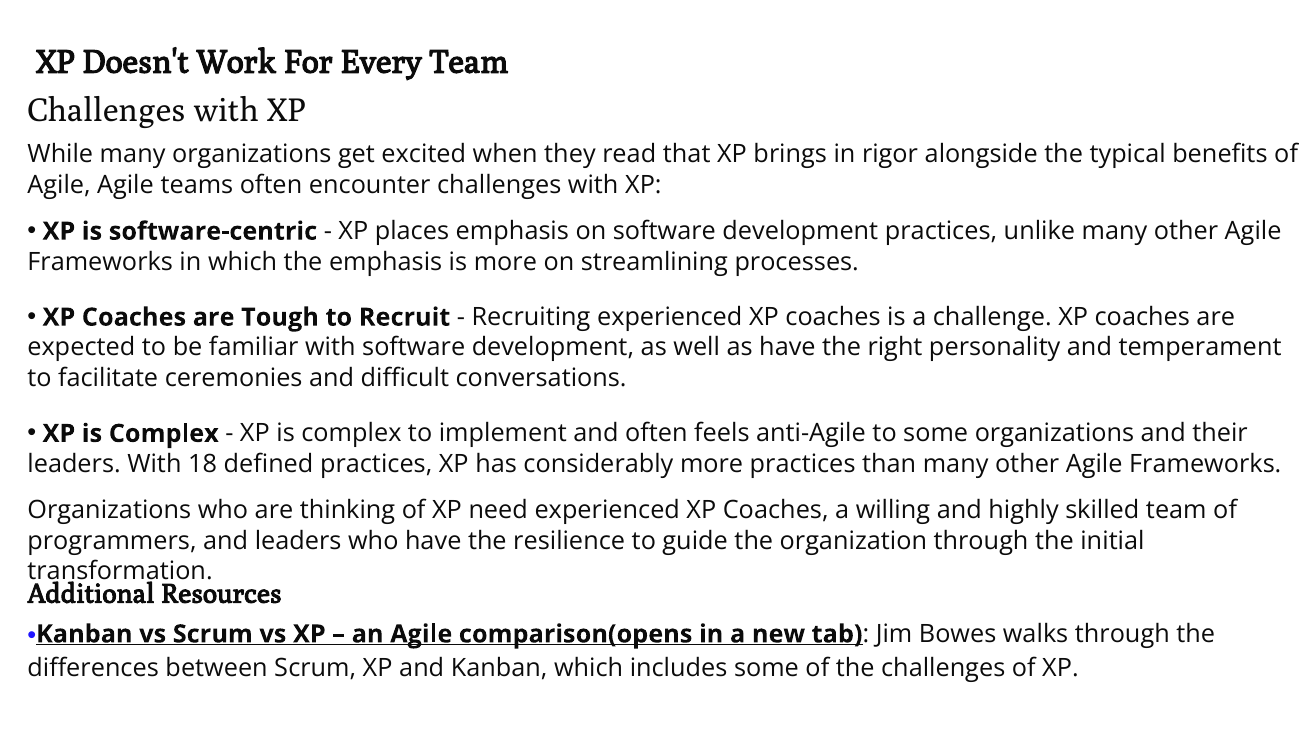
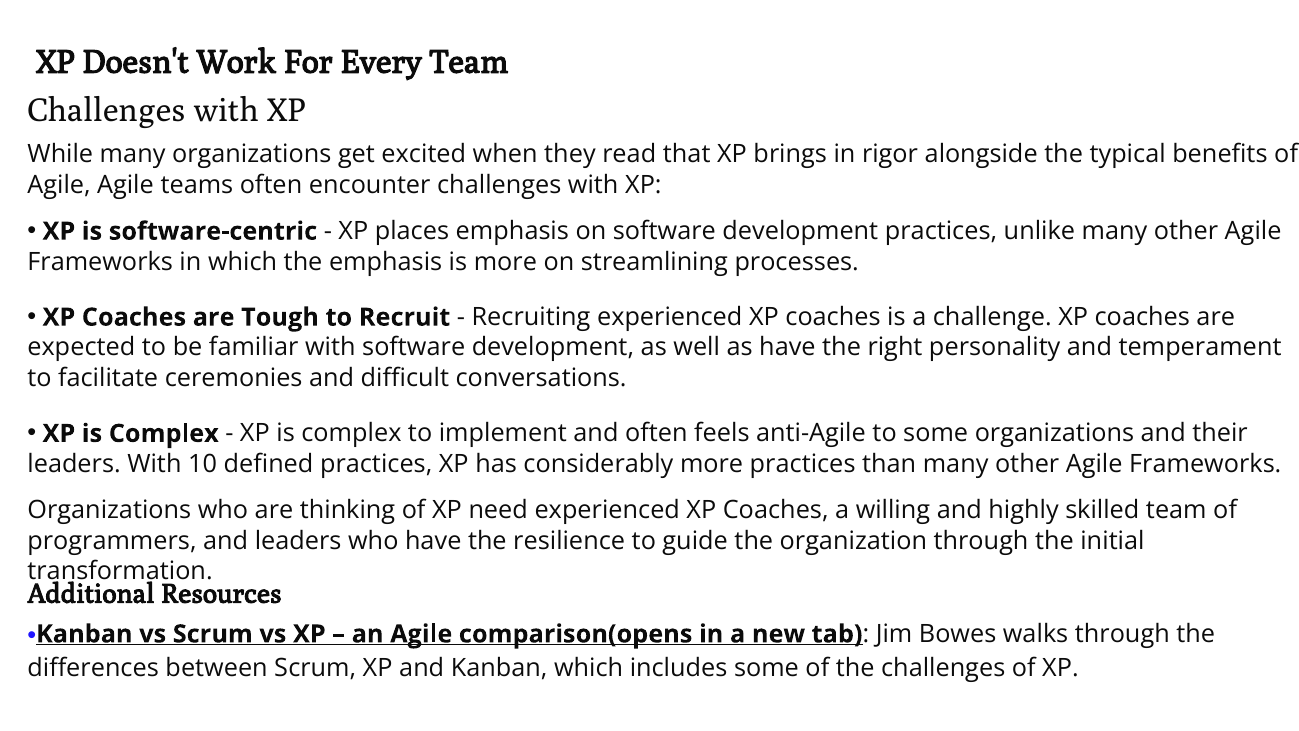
18: 18 -> 10
